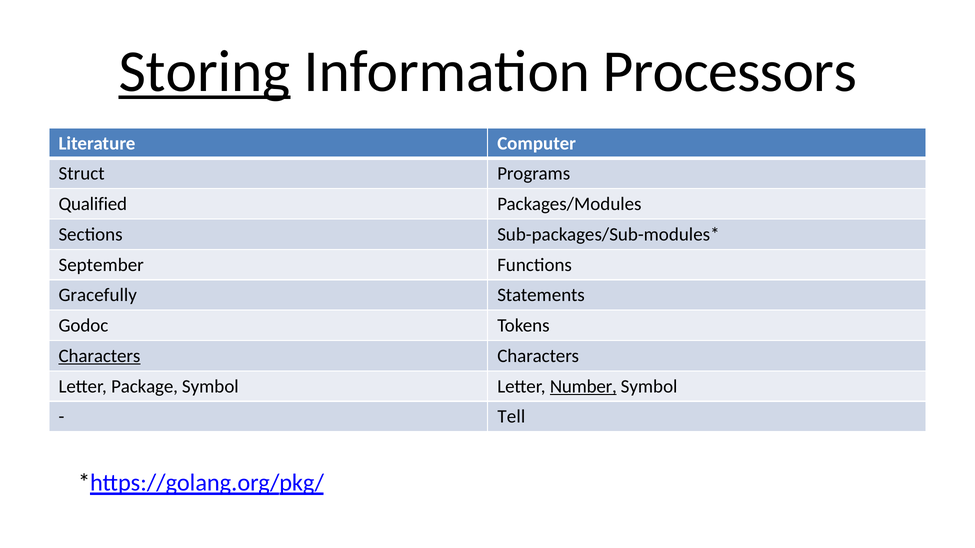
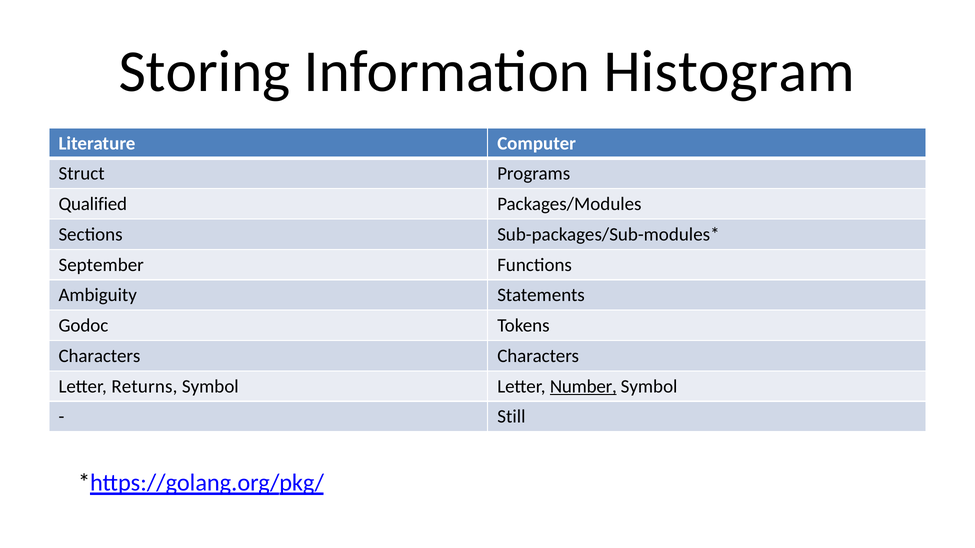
Storing underline: present -> none
Processors: Processors -> Histogram
Gracefully: Gracefully -> Ambiguity
Characters at (99, 356) underline: present -> none
Package: Package -> Returns
Tell: Tell -> Still
